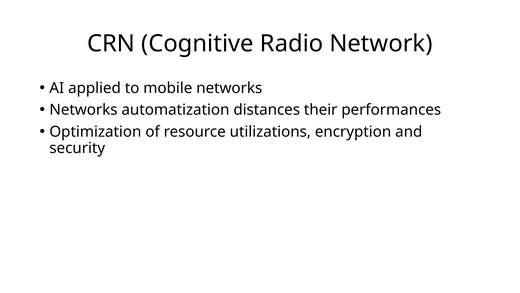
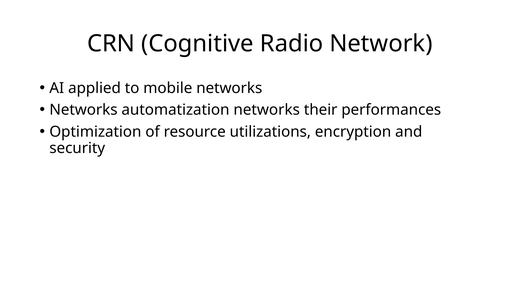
automatization distances: distances -> networks
